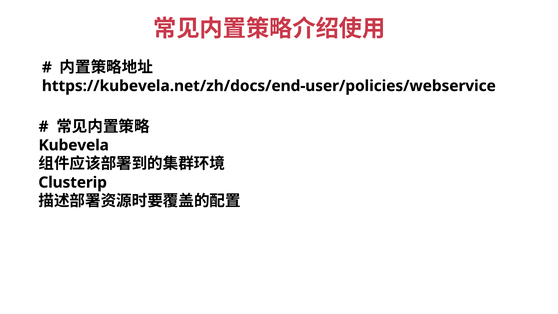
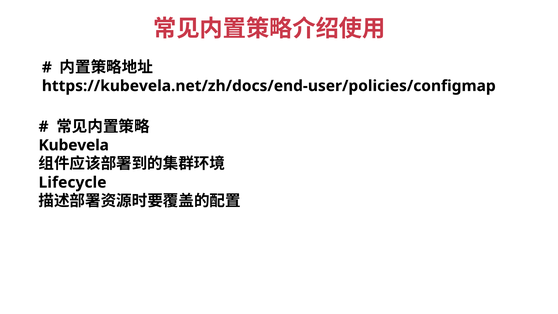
https://kubevela.net/zh/docs/end-user/policies/webservice: https://kubevela.net/zh/docs/end-user/policies/webservice -> https://kubevela.net/zh/docs/end-user/policies/configmap
Clusterip: Clusterip -> Lifecycle
